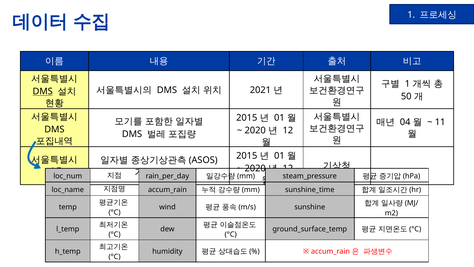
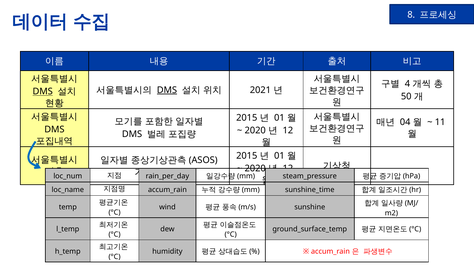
1 at (411, 15): 1 -> 8
1 at (407, 84): 1 -> 4
DMS at (167, 90) underline: none -> present
